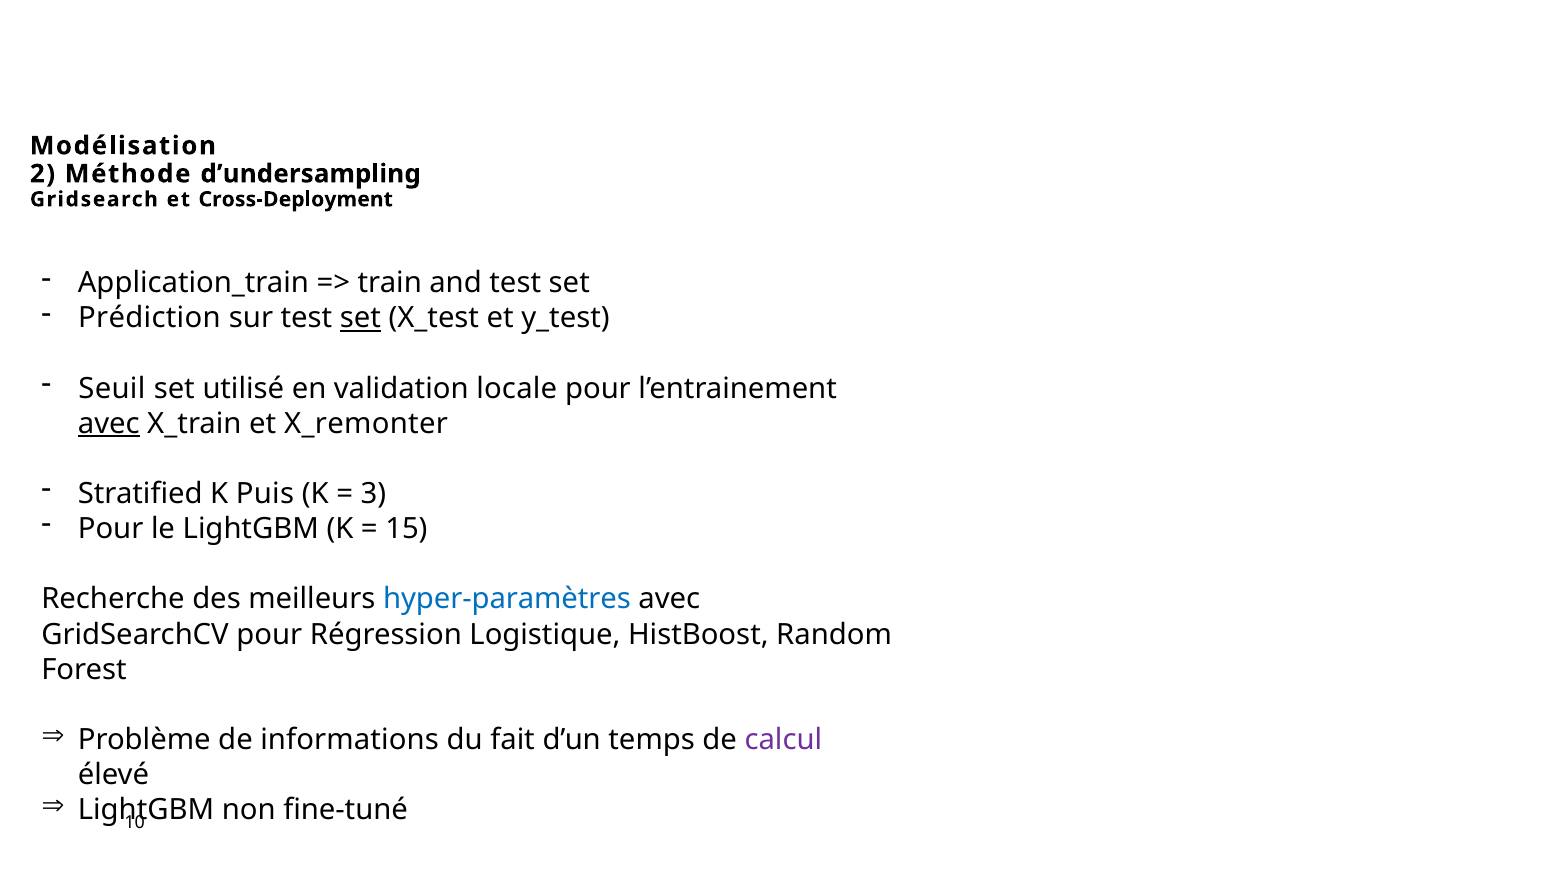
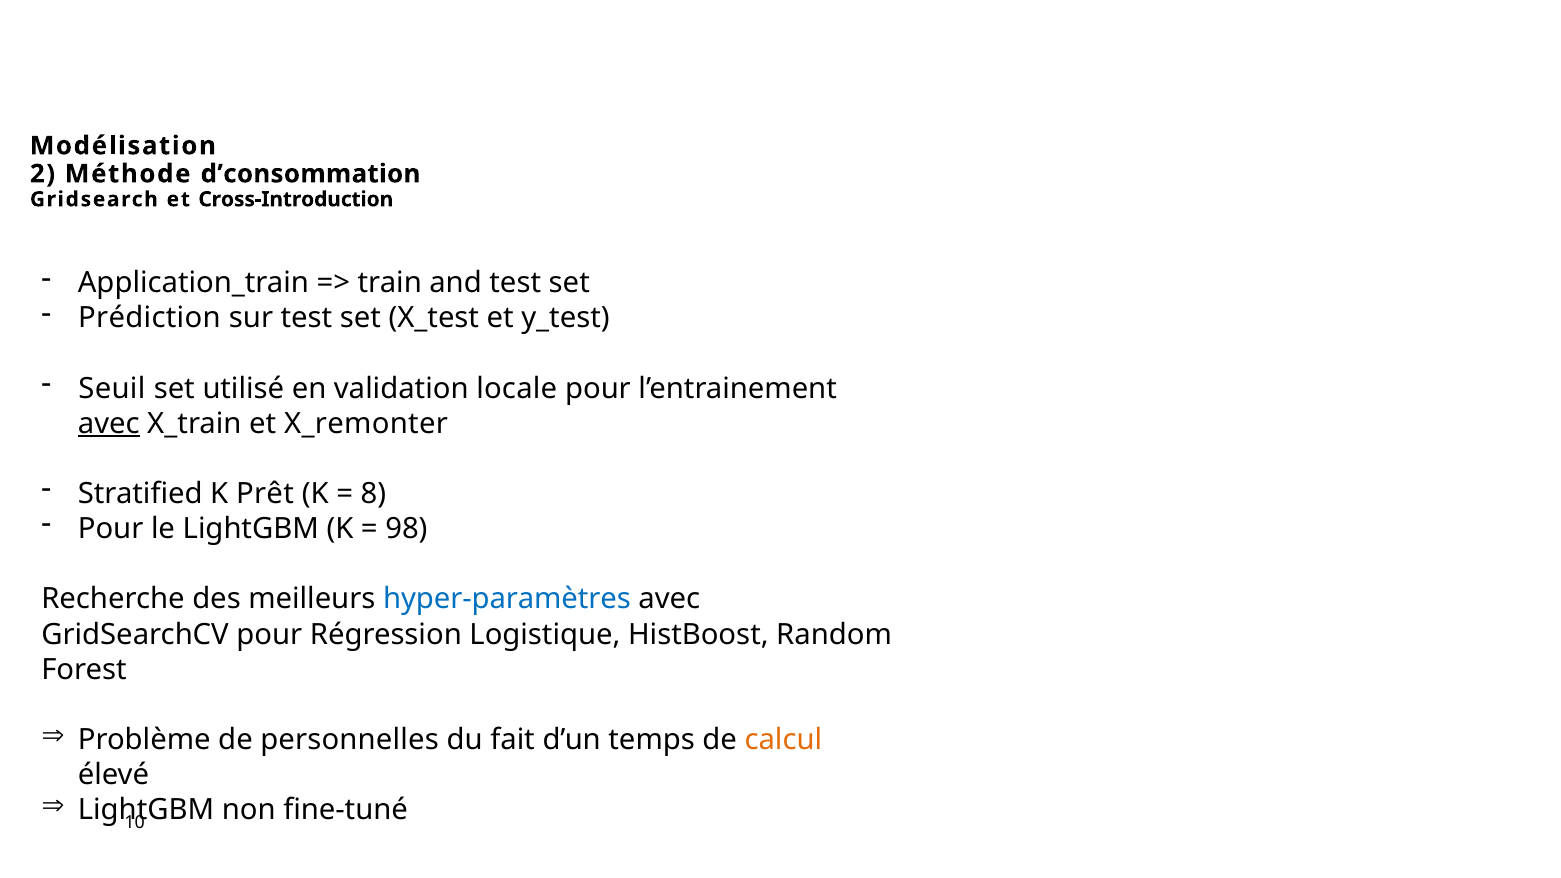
d’undersampling: d’undersampling -> d’consommation
Cross-Deployment: Cross-Deployment -> Cross-Introduction
set at (360, 318) underline: present -> none
Puis: Puis -> Prêt
3: 3 -> 8
15: 15 -> 98
informations: informations -> personnelles
calcul colour: purple -> orange
